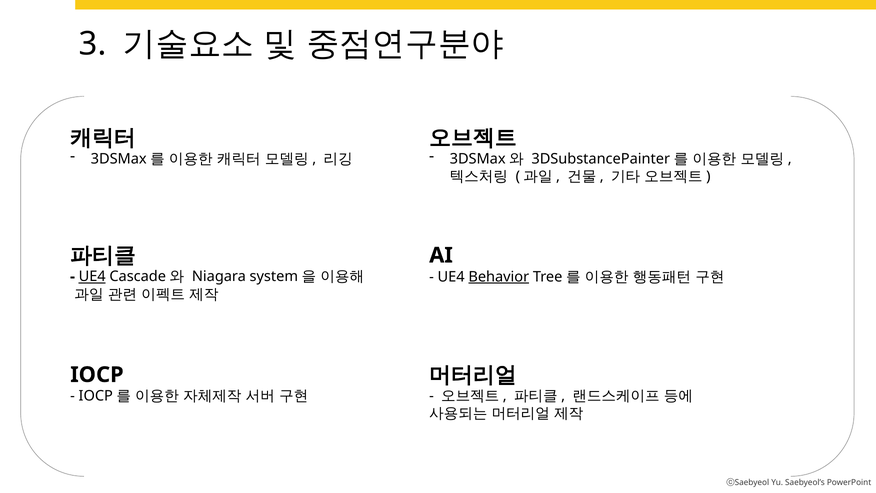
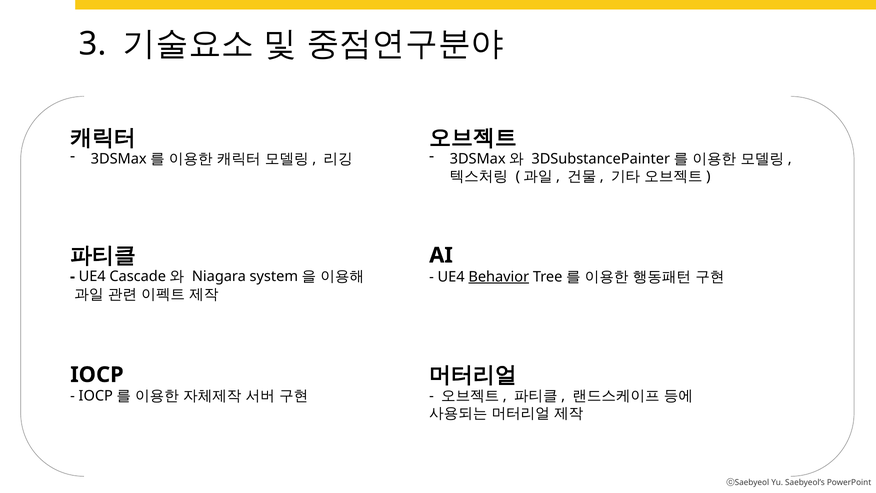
UE4 at (92, 277) underline: present -> none
